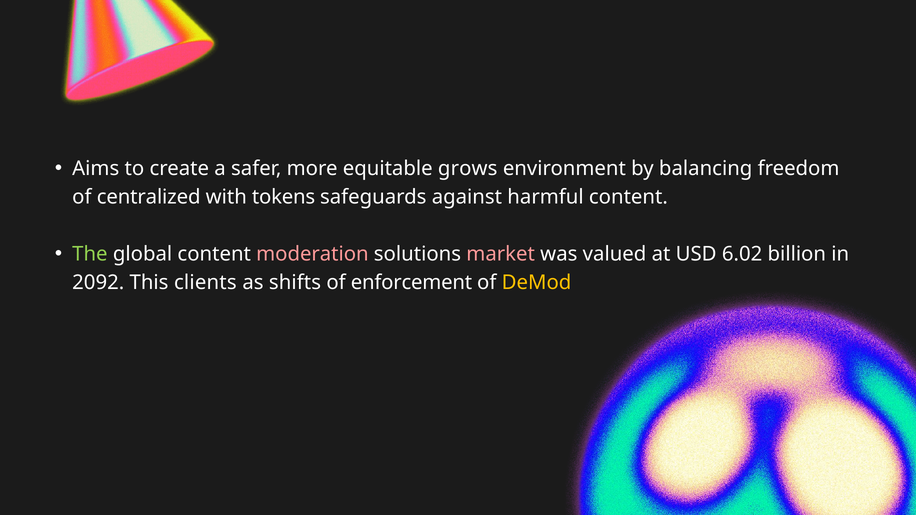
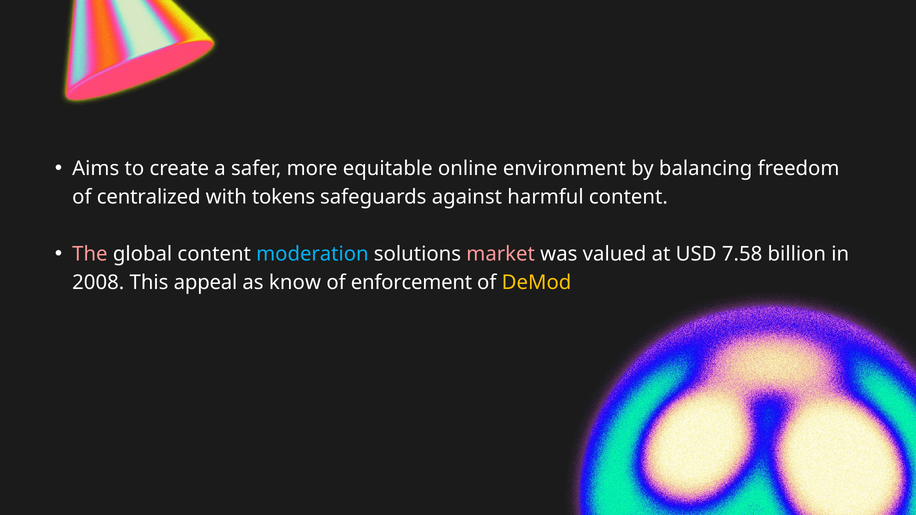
grows: grows -> online
The colour: light green -> pink
moderation colour: pink -> light blue
6.02: 6.02 -> 7.58
2092: 2092 -> 2008
clients: clients -> appeal
shifts: shifts -> know
